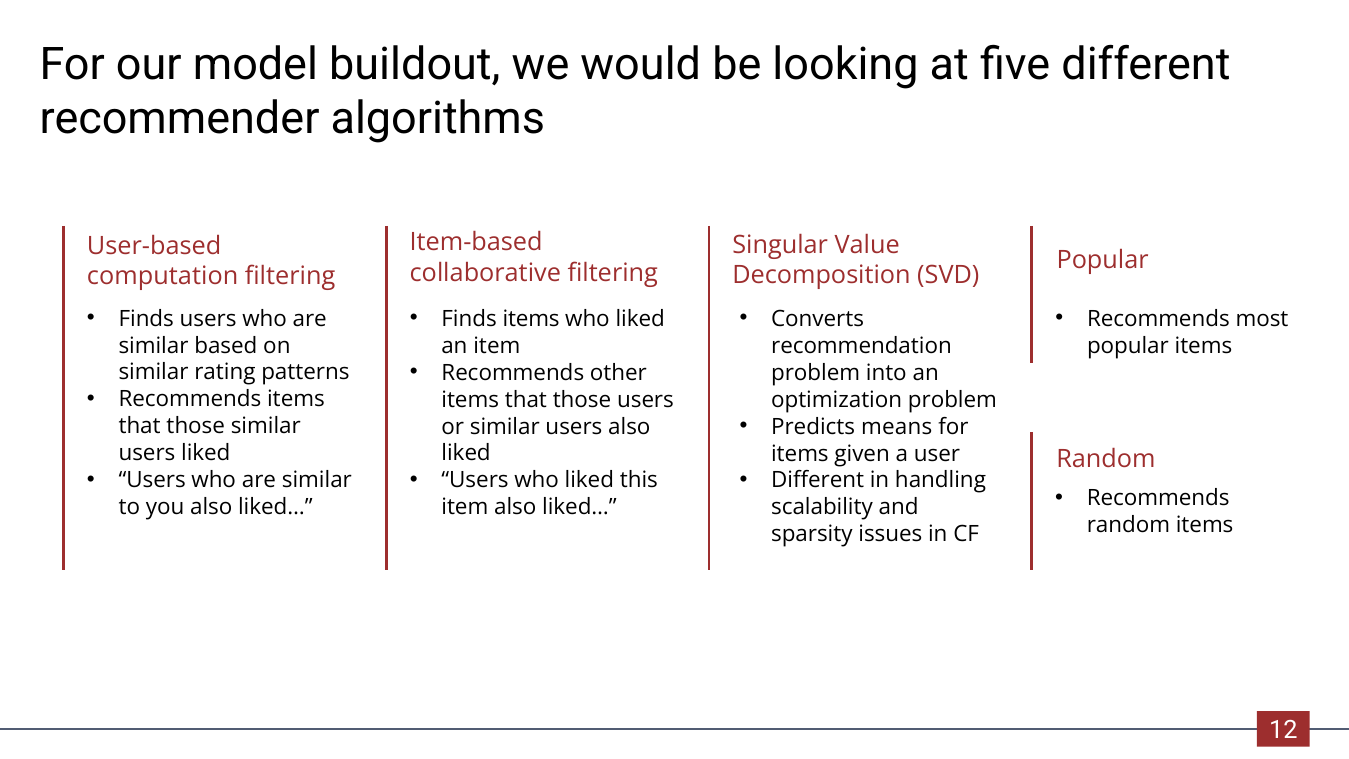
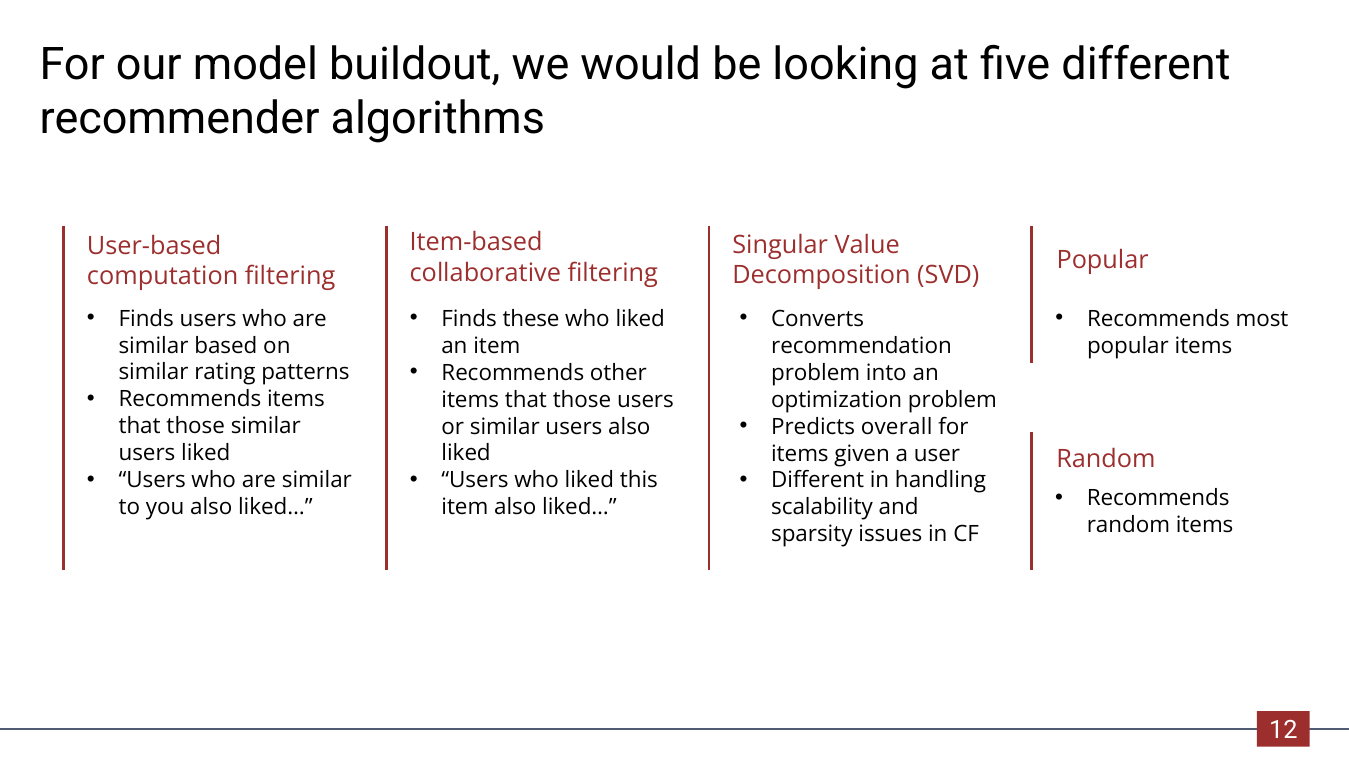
Finds items: items -> these
means: means -> overall
